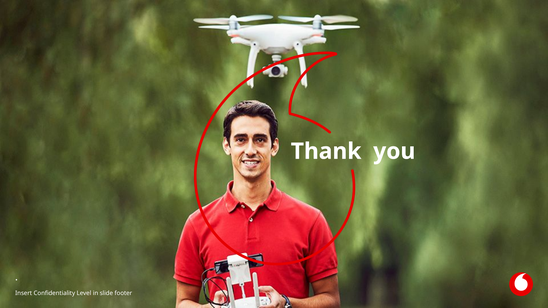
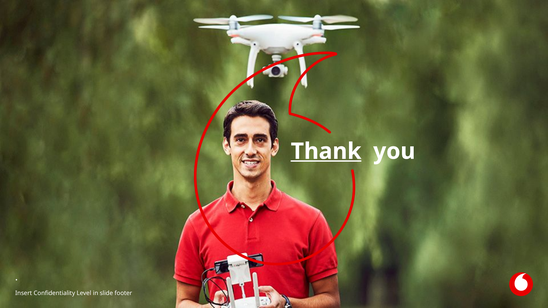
Thank underline: none -> present
